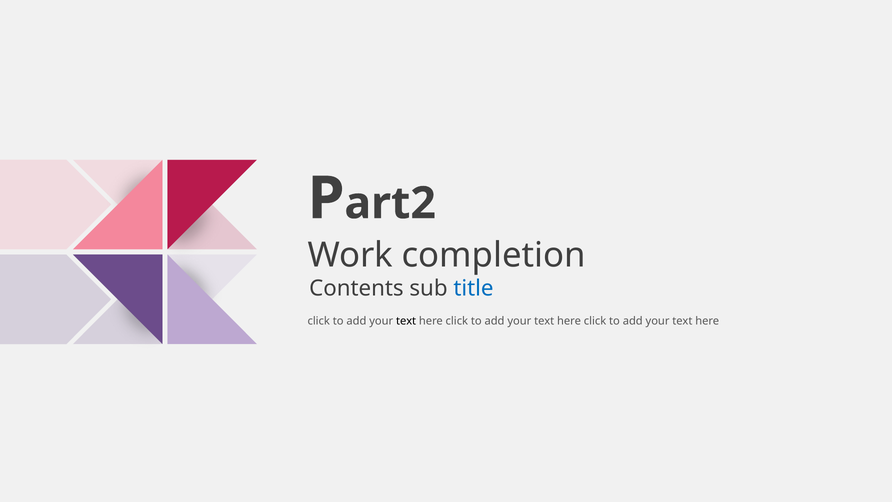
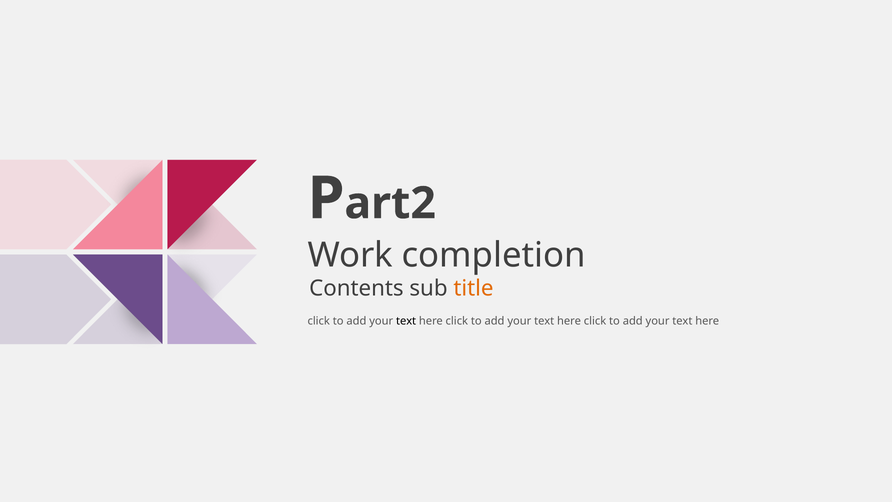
title colour: blue -> orange
